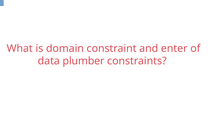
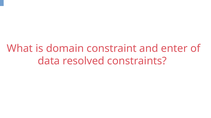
plumber: plumber -> resolved
